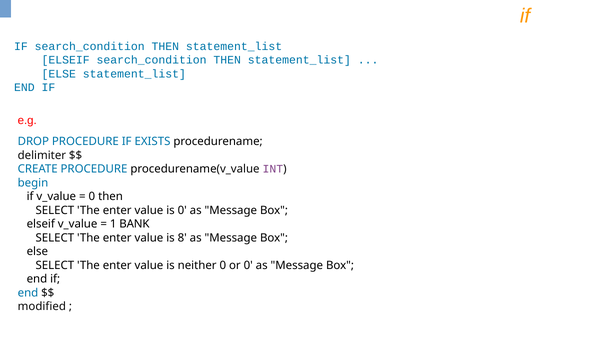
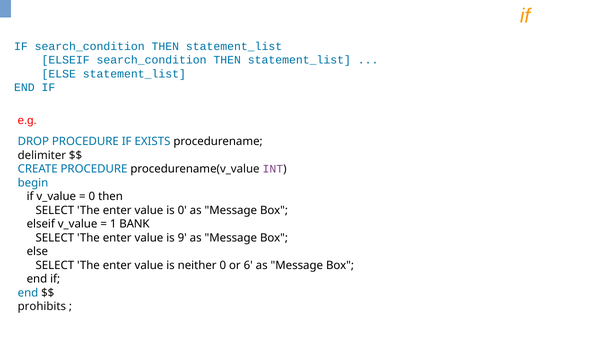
8: 8 -> 9
or 0: 0 -> 6
modified: modified -> prohibits
